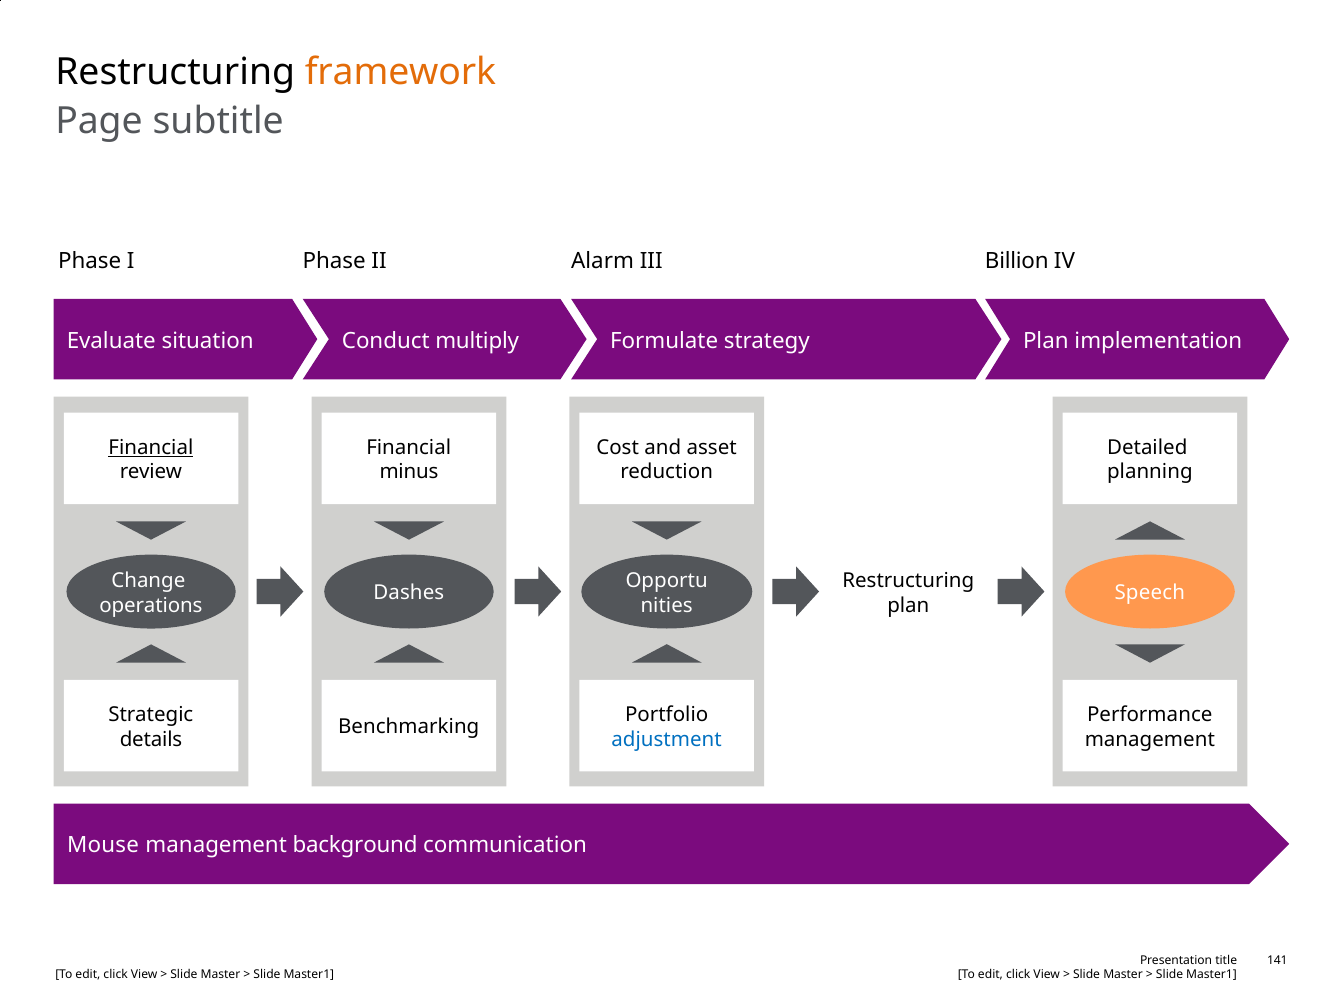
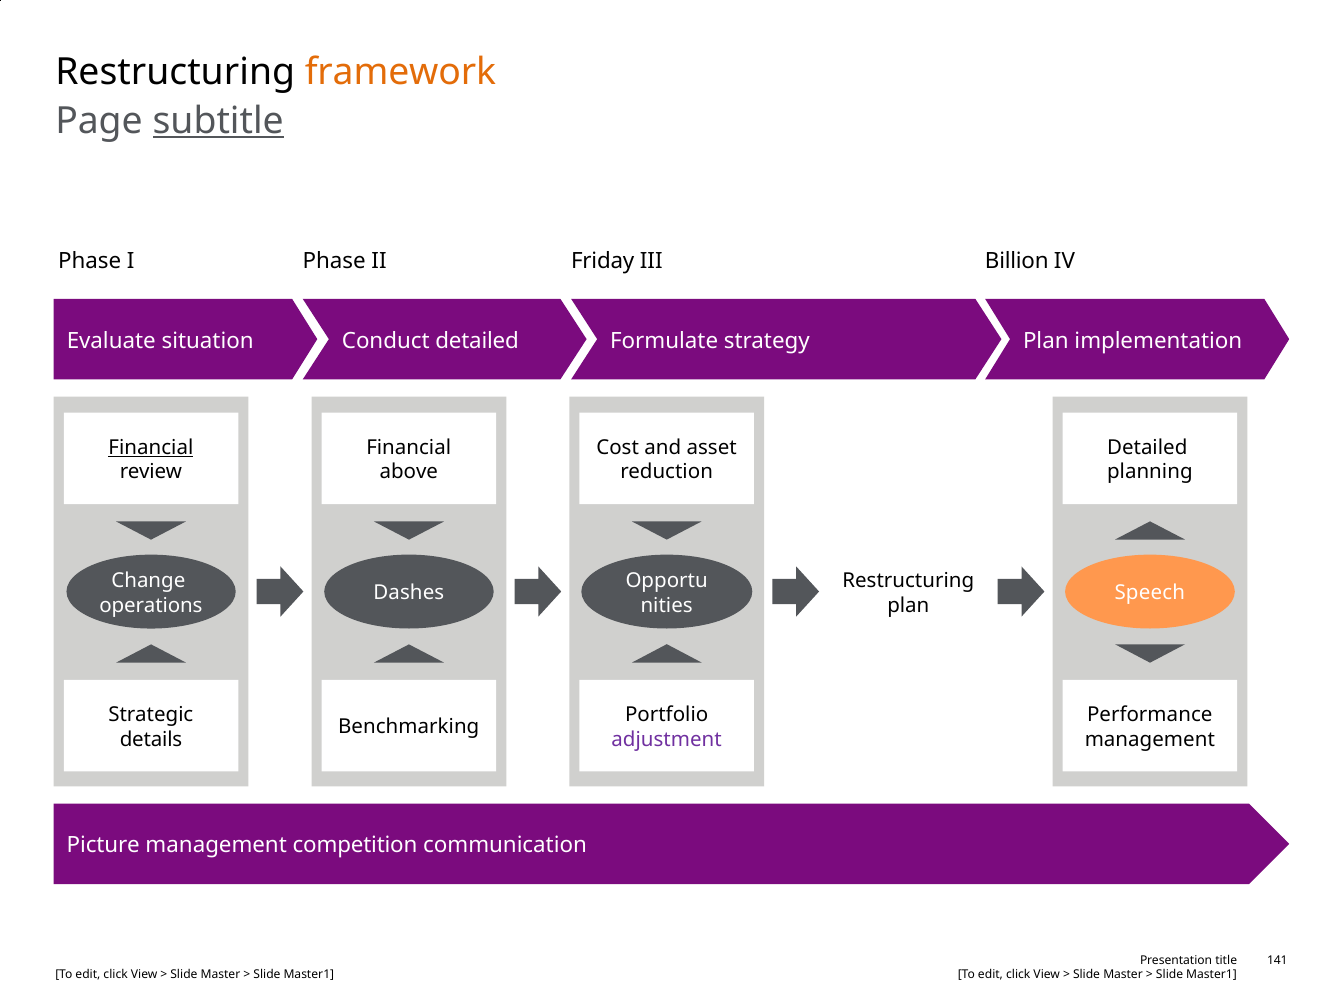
subtitle underline: none -> present
Alarm: Alarm -> Friday
Conduct multiply: multiply -> detailed
minus: minus -> above
adjustment colour: blue -> purple
Mouse: Mouse -> Picture
background: background -> competition
